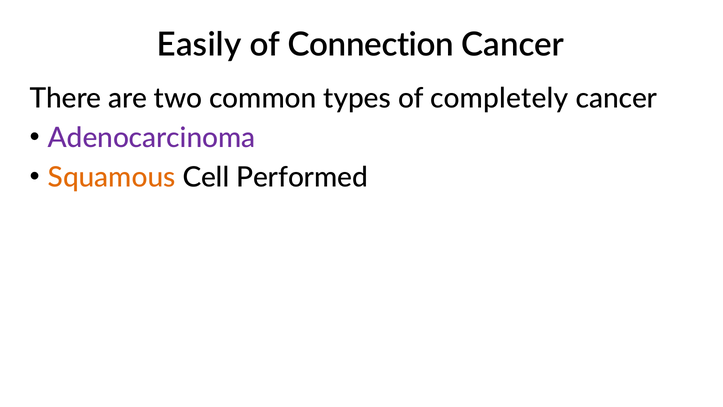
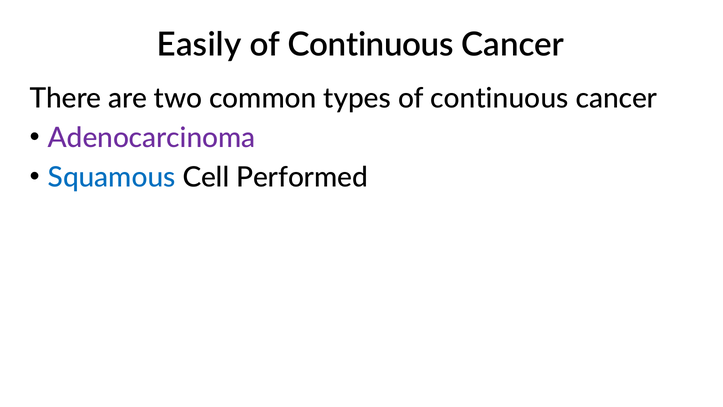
Connection at (371, 45): Connection -> Continuous
types of completely: completely -> continuous
Squamous colour: orange -> blue
